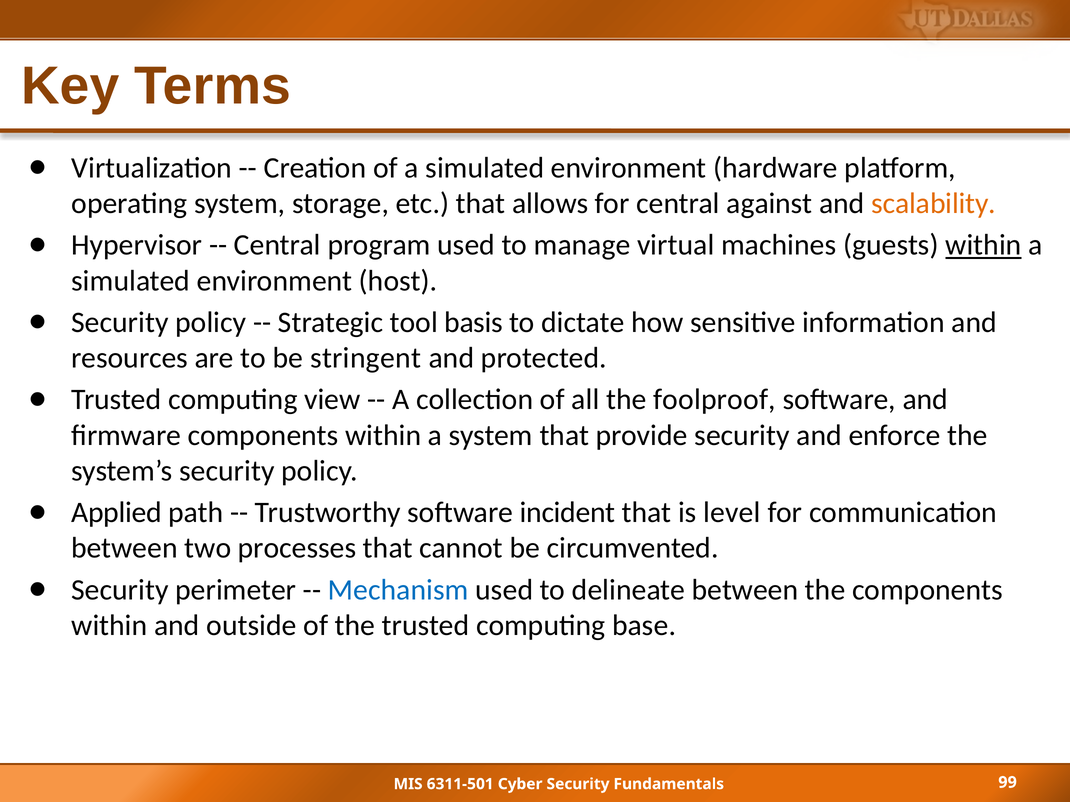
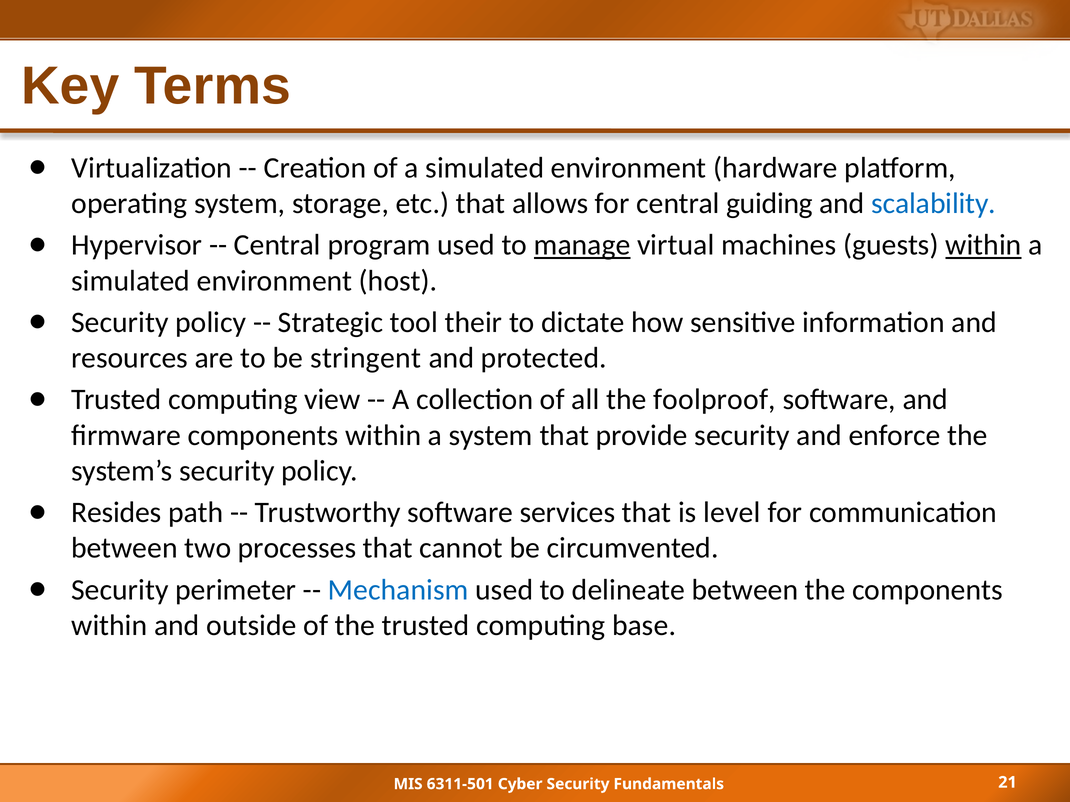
against: against -> guiding
scalability colour: orange -> blue
manage underline: none -> present
basis: basis -> their
Applied: Applied -> Resides
incident: incident -> services
99: 99 -> 21
